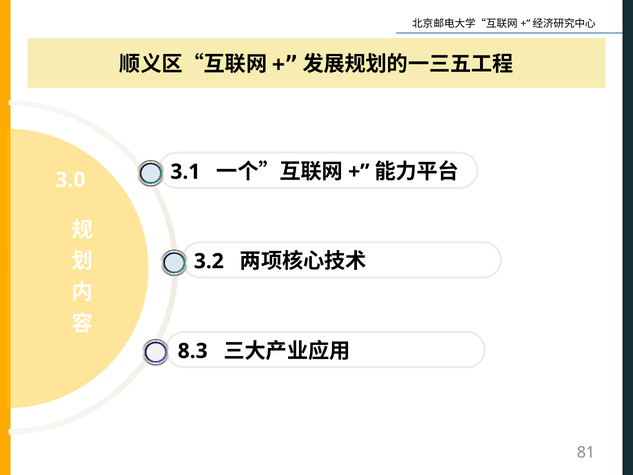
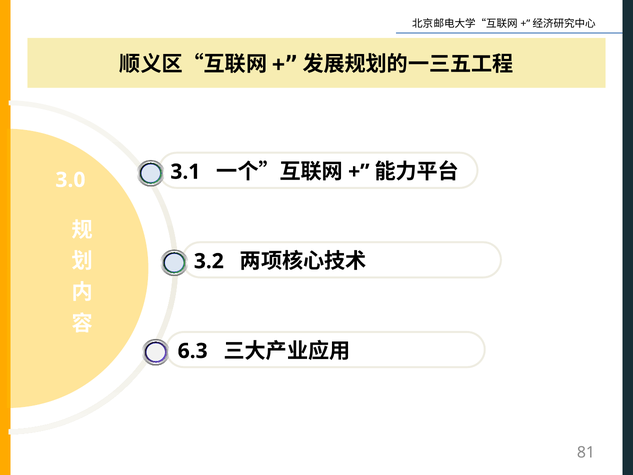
8.3: 8.3 -> 6.3
